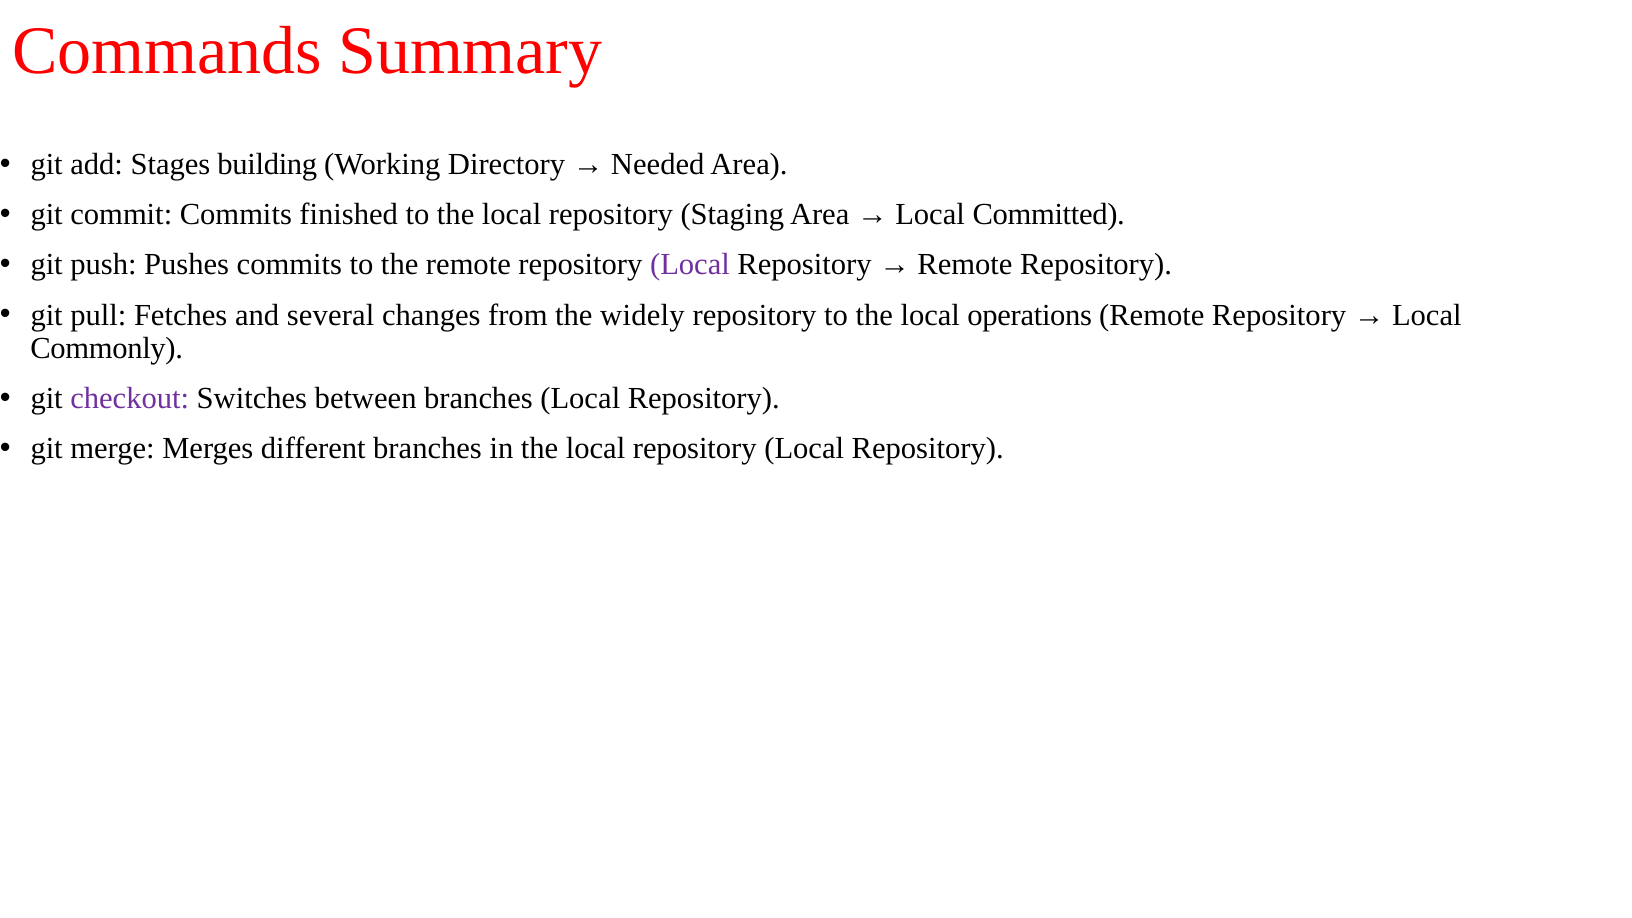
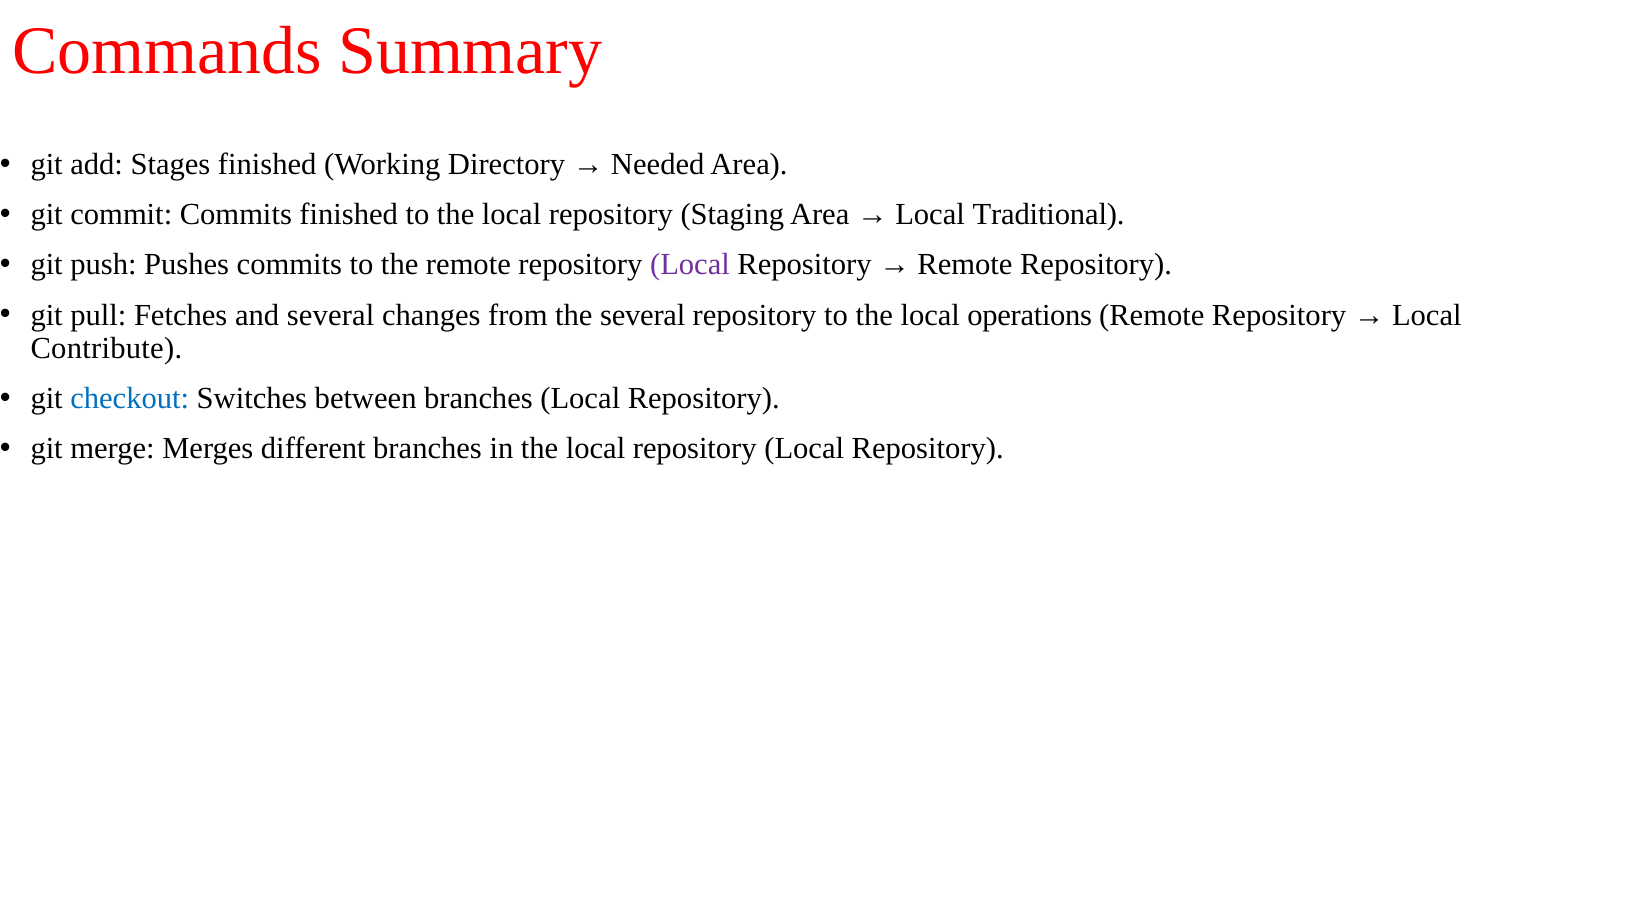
Stages building: building -> finished
Committed: Committed -> Traditional
the widely: widely -> several
Commonly: Commonly -> Contribute
checkout colour: purple -> blue
